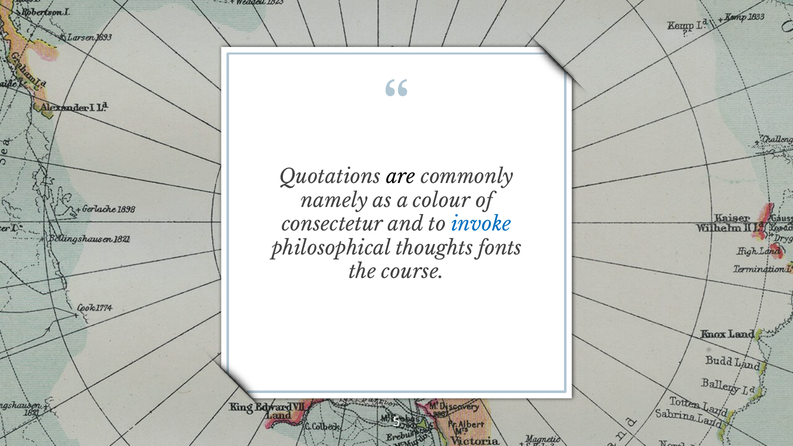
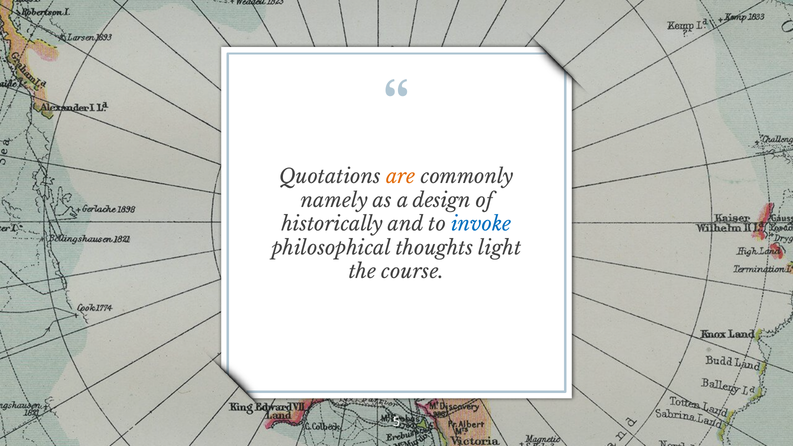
are colour: black -> orange
colour: colour -> design
consectetur: consectetur -> historically
fonts: fonts -> light
